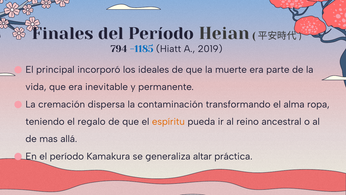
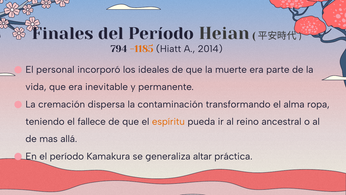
-1185 colour: blue -> orange
2019: 2019 -> 2014
principal: principal -> personal
regalo: regalo -> fallece
